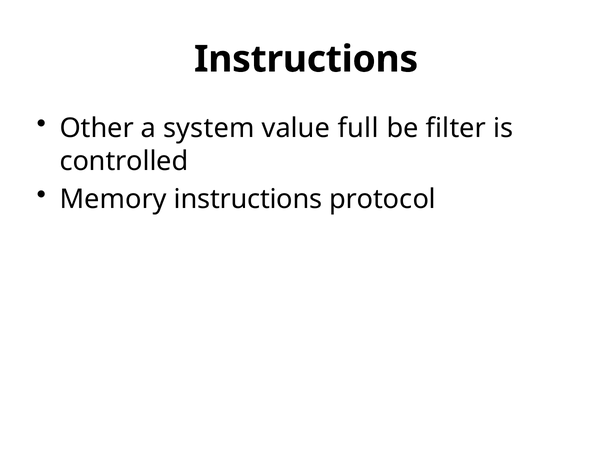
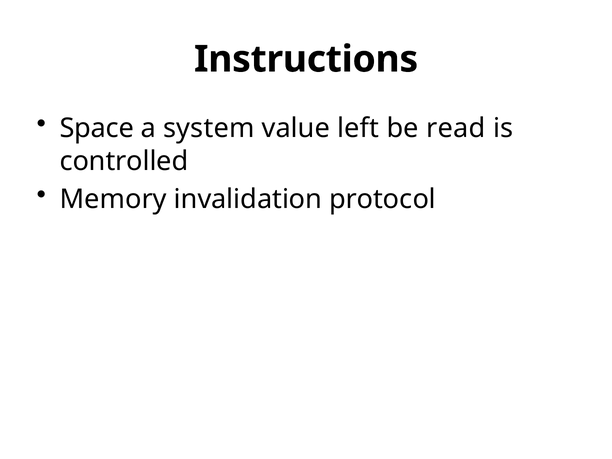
Other: Other -> Space
full: full -> left
filter: filter -> read
Memory instructions: instructions -> invalidation
